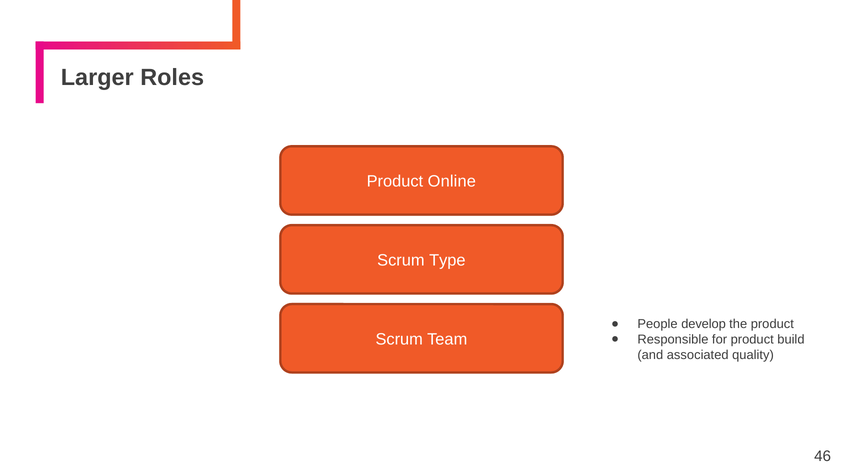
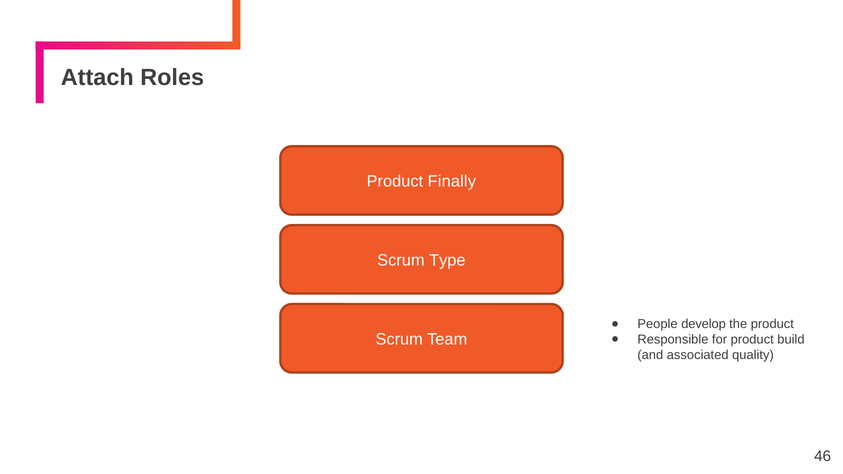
Larger: Larger -> Attach
Online: Online -> Finally
